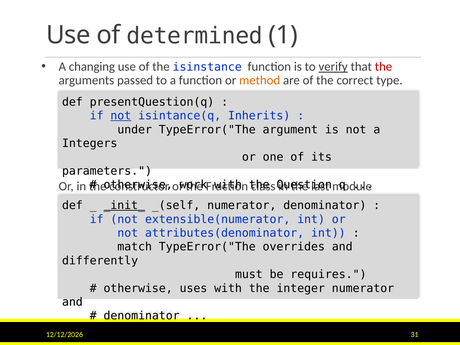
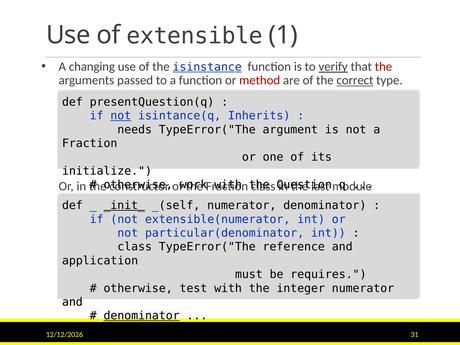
determined: determined -> extensible
isinstance underline: none -> present
method colour: orange -> red
correct underline: none -> present
under: under -> needs
Integers at (90, 143): Integers -> Fraction
parameters: parameters -> initialize
attributes(denominator: attributes(denominator -> particular(denominator
match at (135, 247): match -> class
overrides: overrides -> reference
differently: differently -> application
uses: uses -> test
denominator at (142, 316) underline: none -> present
